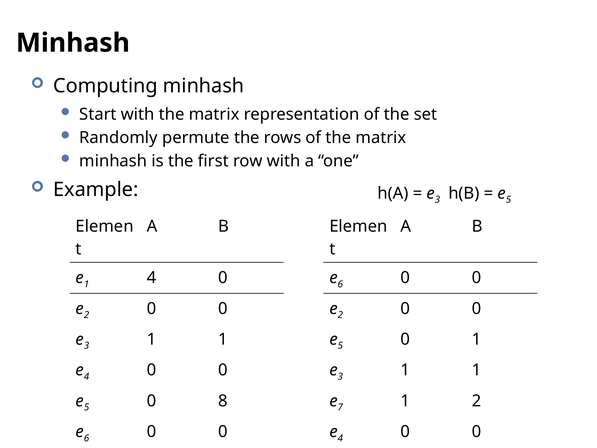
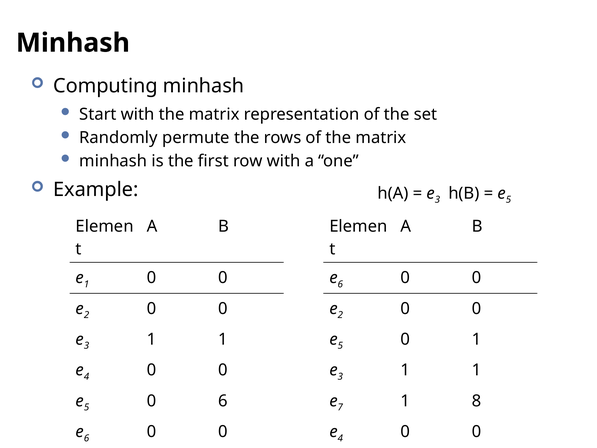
4 at (152, 278): 4 -> 0
0 8: 8 -> 6
1 2: 2 -> 8
